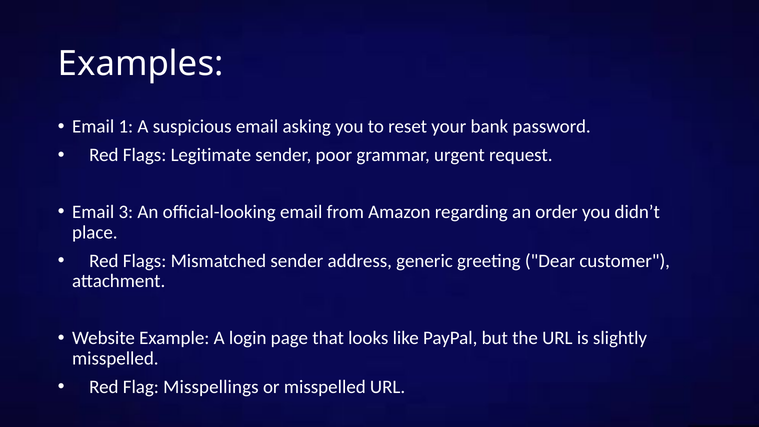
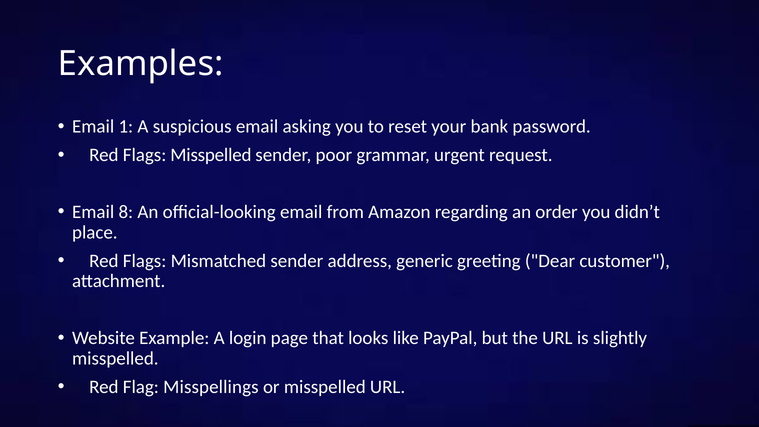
Flags Legitimate: Legitimate -> Misspelled
3: 3 -> 8
